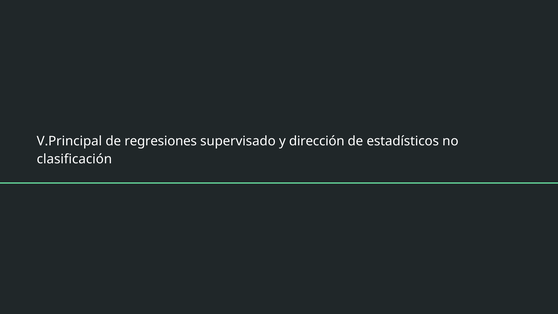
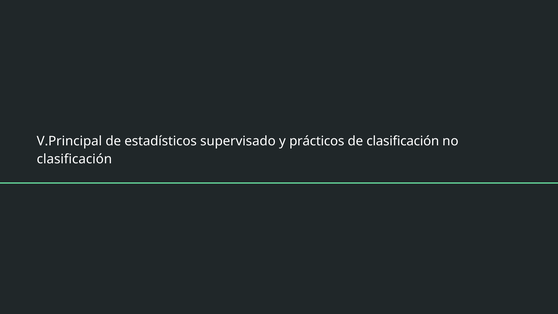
regresiones: regresiones -> estadísticos
dirección: dirección -> prácticos
de estadísticos: estadísticos -> clasificación
